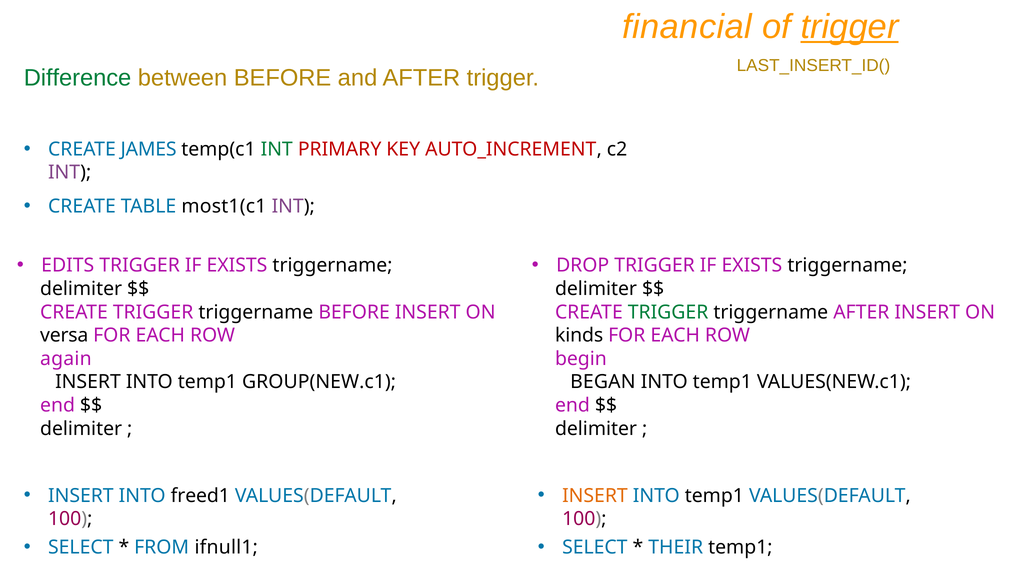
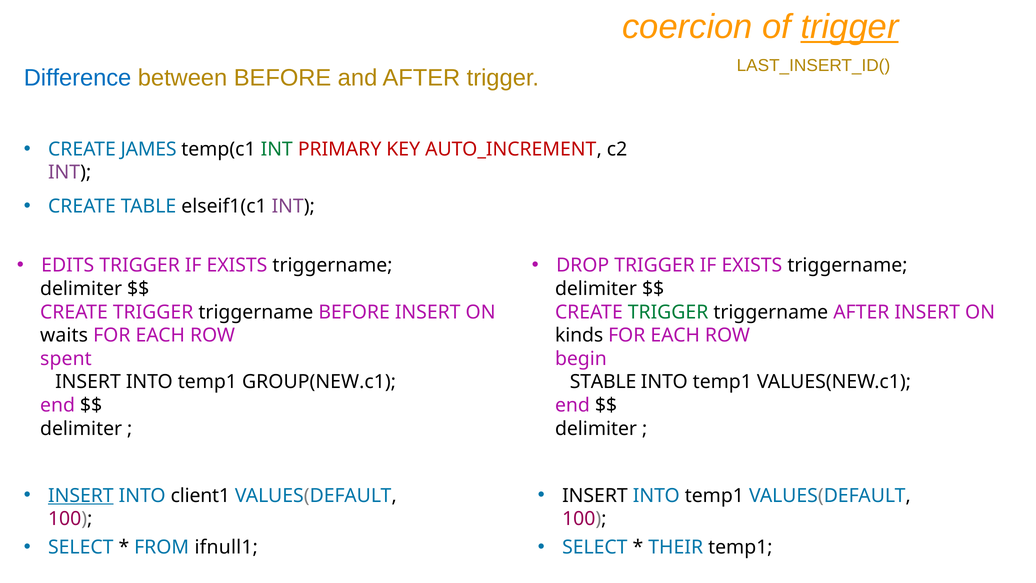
financial: financial -> coercion
Difference colour: green -> blue
most1(c1: most1(c1 -> elseif1(c1
versa: versa -> waits
again: again -> spent
BEGAN: BEGAN -> STABLE
INSERT at (81, 495) underline: none -> present
freed1: freed1 -> client1
INSERT at (595, 495) colour: orange -> black
